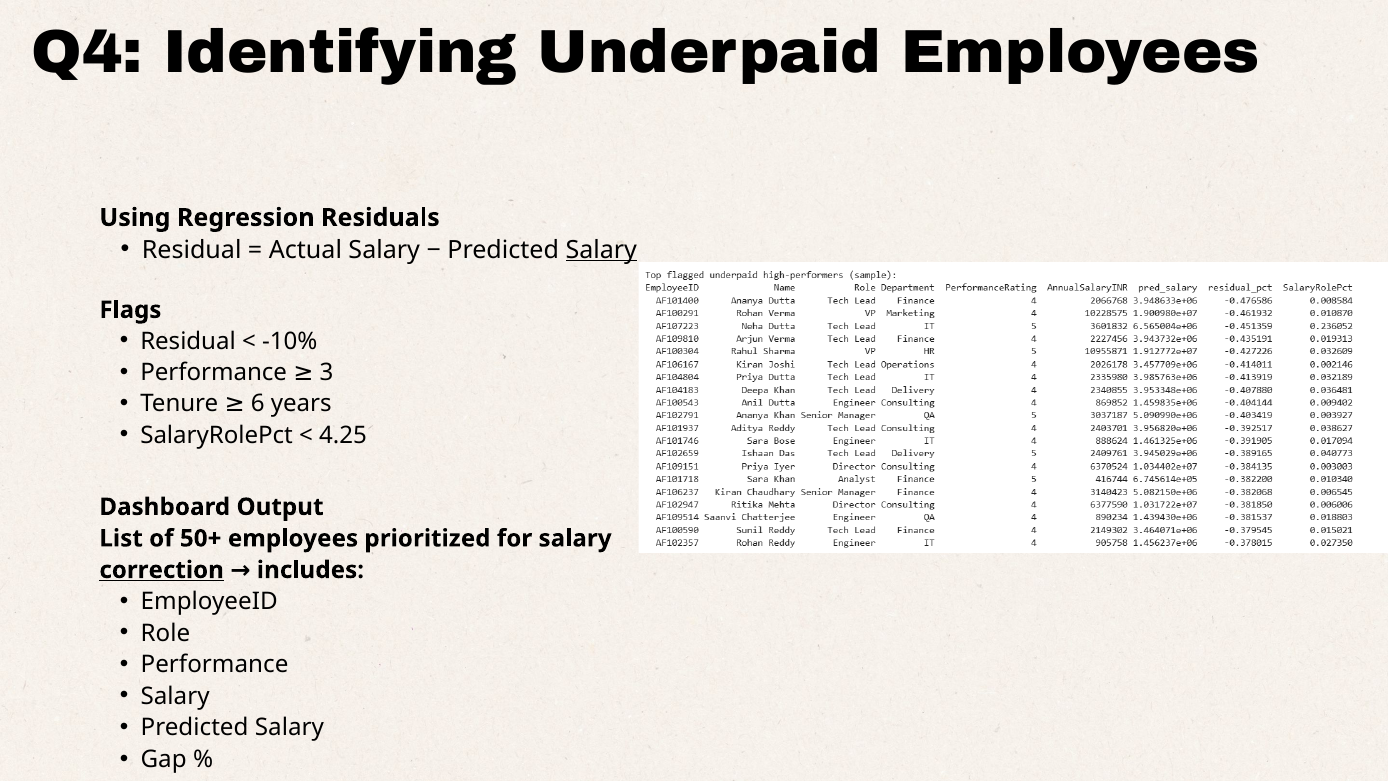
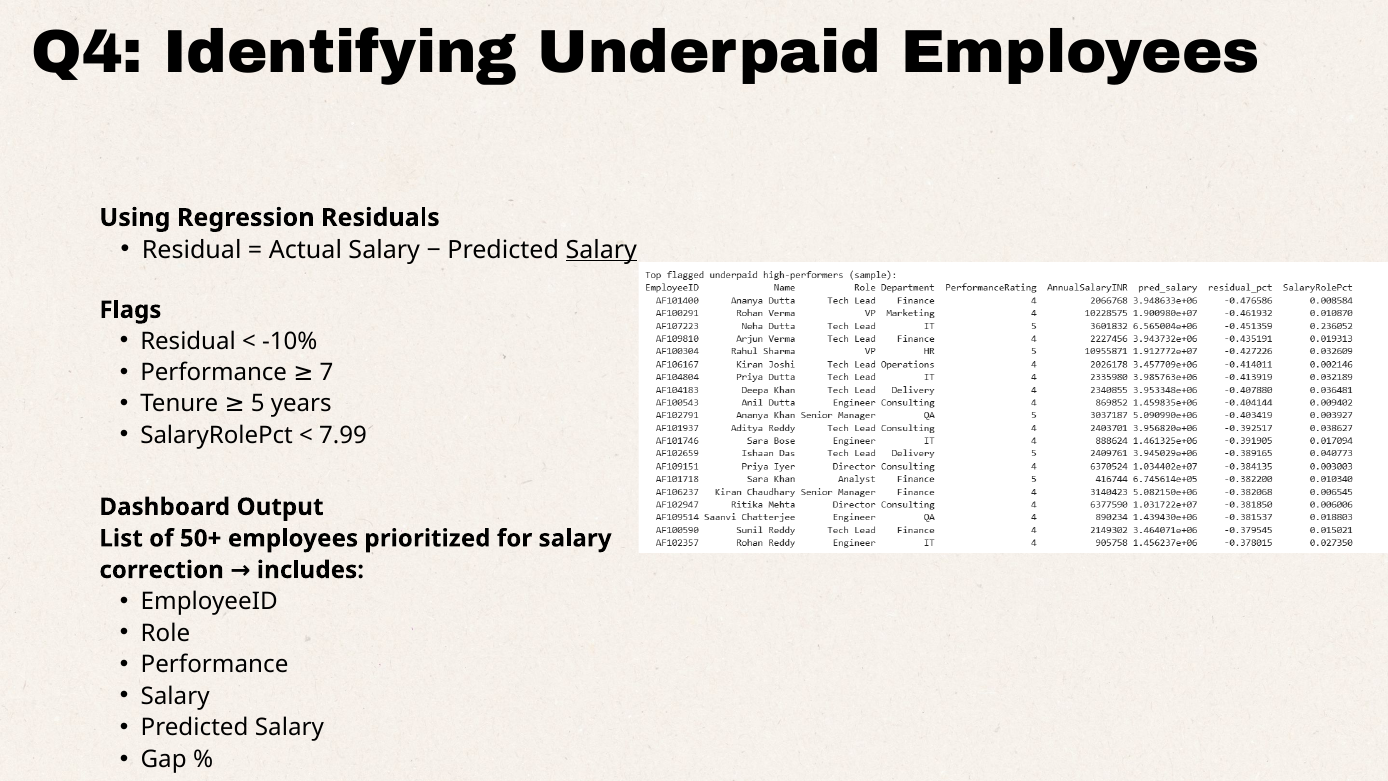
3: 3 -> 7
6: 6 -> 5
4.25: 4.25 -> 7.99
correction underline: present -> none
